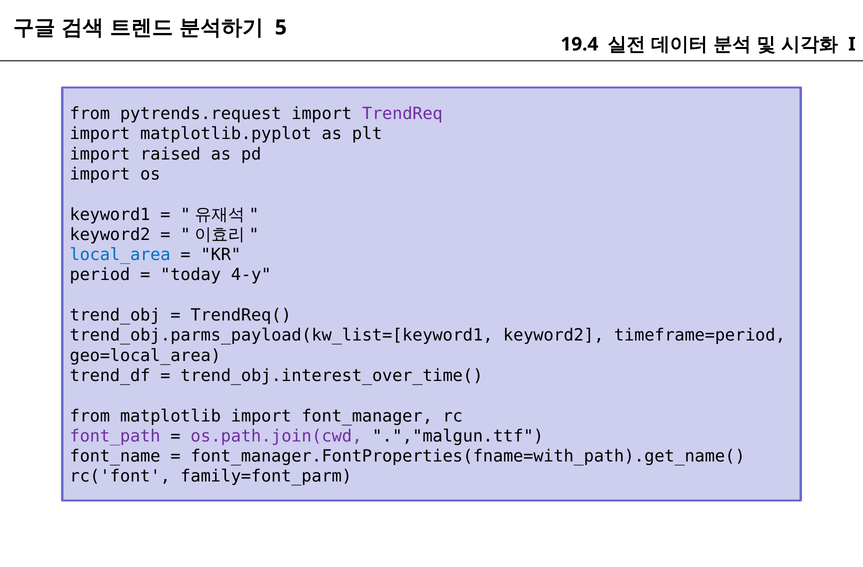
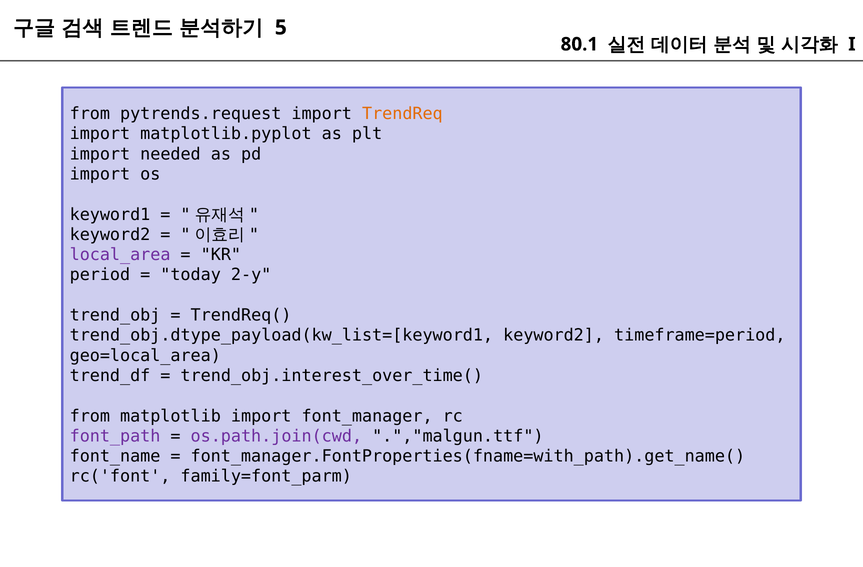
19.4: 19.4 -> 80.1
TrendReq colour: purple -> orange
raised: raised -> needed
local_area colour: blue -> purple
4-y: 4-y -> 2-y
trend_obj.parms_payload(kw_list=[keyword1: trend_obj.parms_payload(kw_list=[keyword1 -> trend_obj.dtype_payload(kw_list=[keyword1
